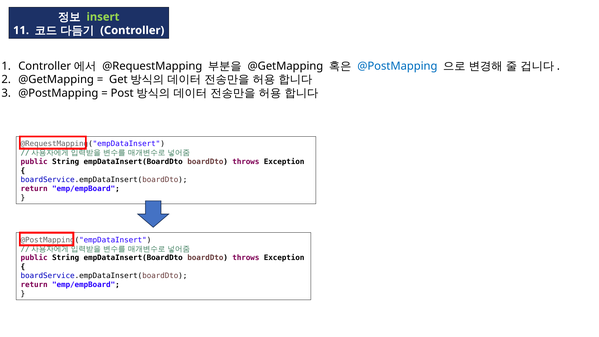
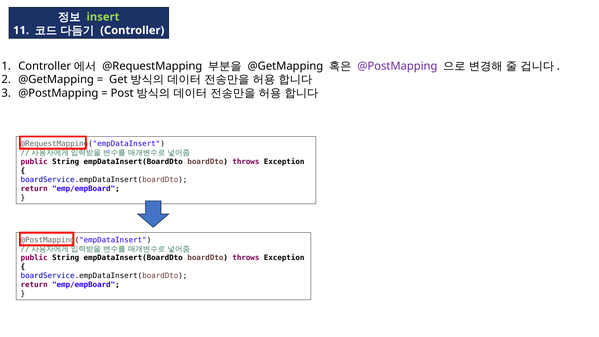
@PostMapping at (397, 66) colour: blue -> purple
